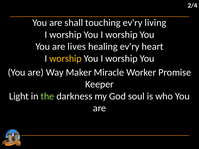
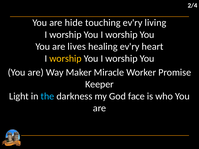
shall: shall -> hide
the colour: light green -> light blue
soul: soul -> face
